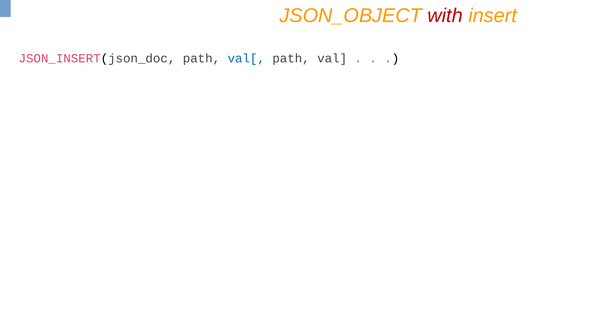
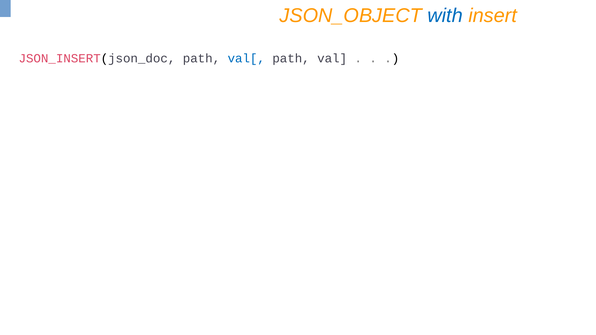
with colour: red -> blue
